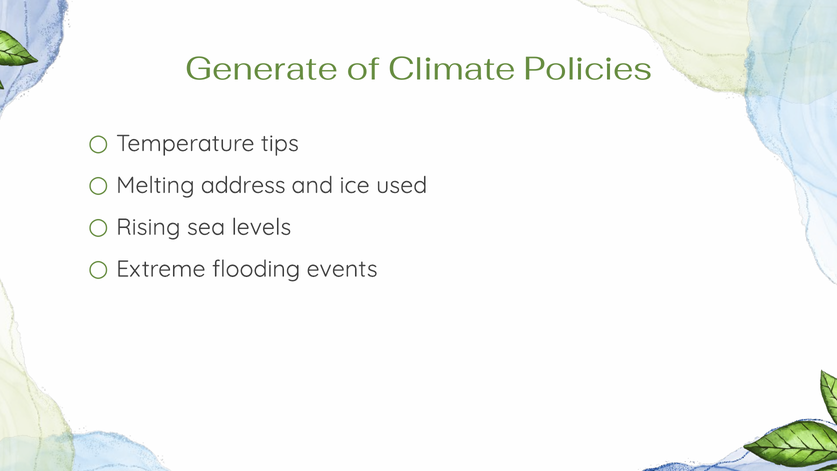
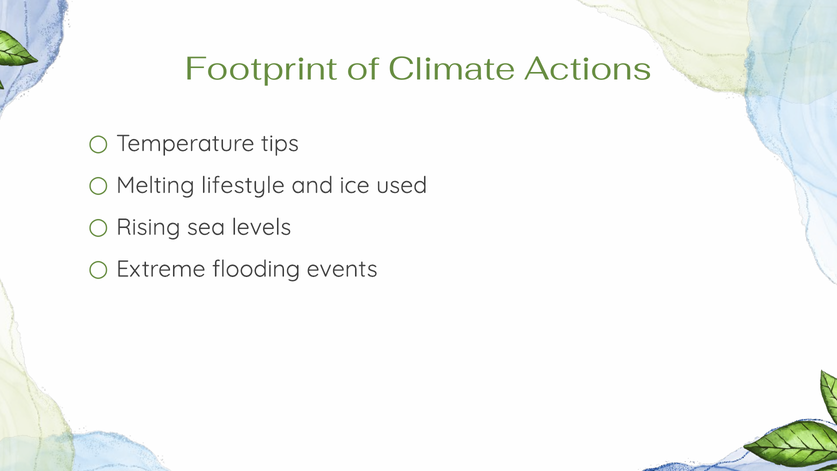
Generate: Generate -> Footprint
Policies: Policies -> Actions
address: address -> lifestyle
